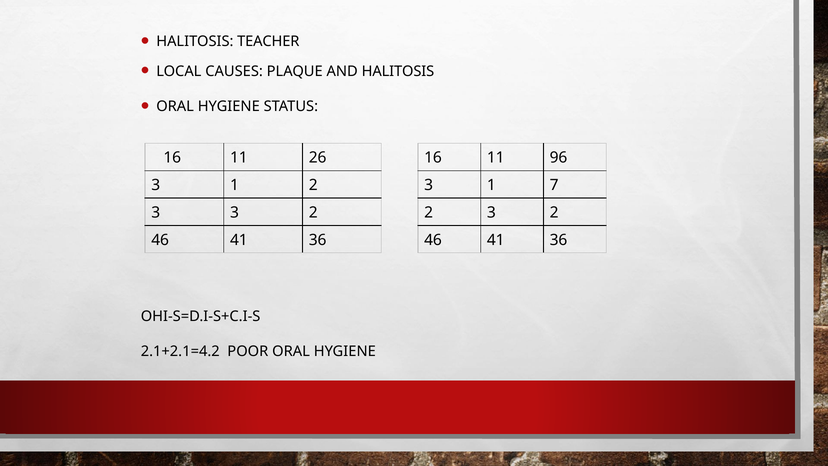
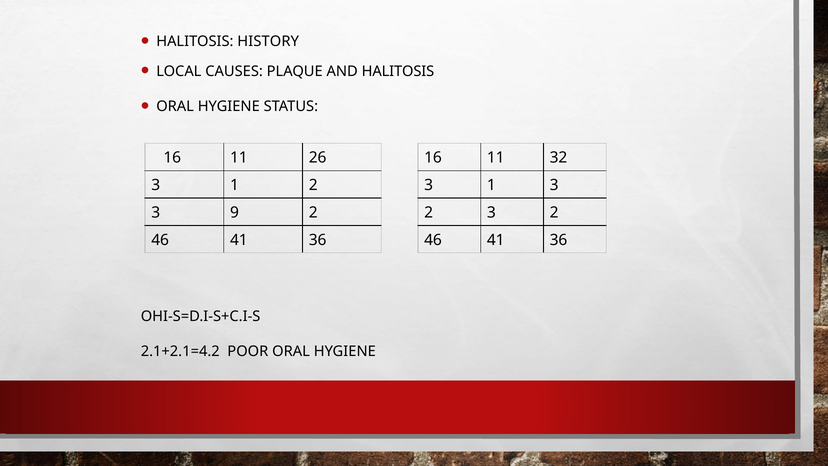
TEACHER: TEACHER -> HISTORY
96: 96 -> 32
1 7: 7 -> 3
3 3: 3 -> 9
